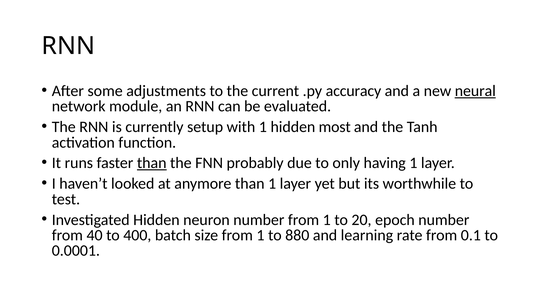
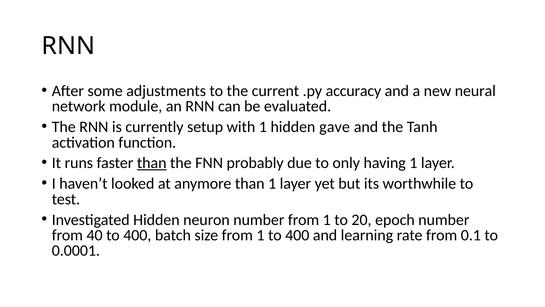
neural underline: present -> none
most: most -> gave
1 to 880: 880 -> 400
